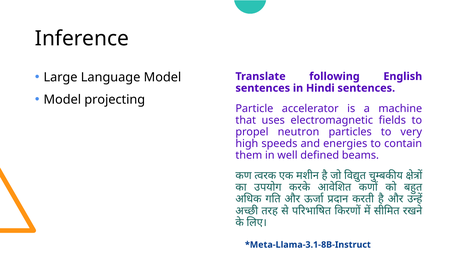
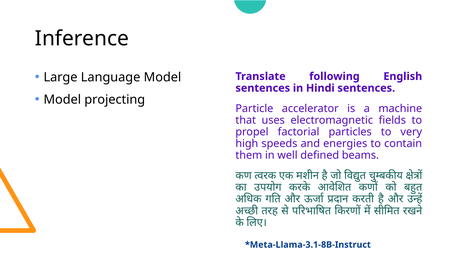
neutron: neutron -> factorial
